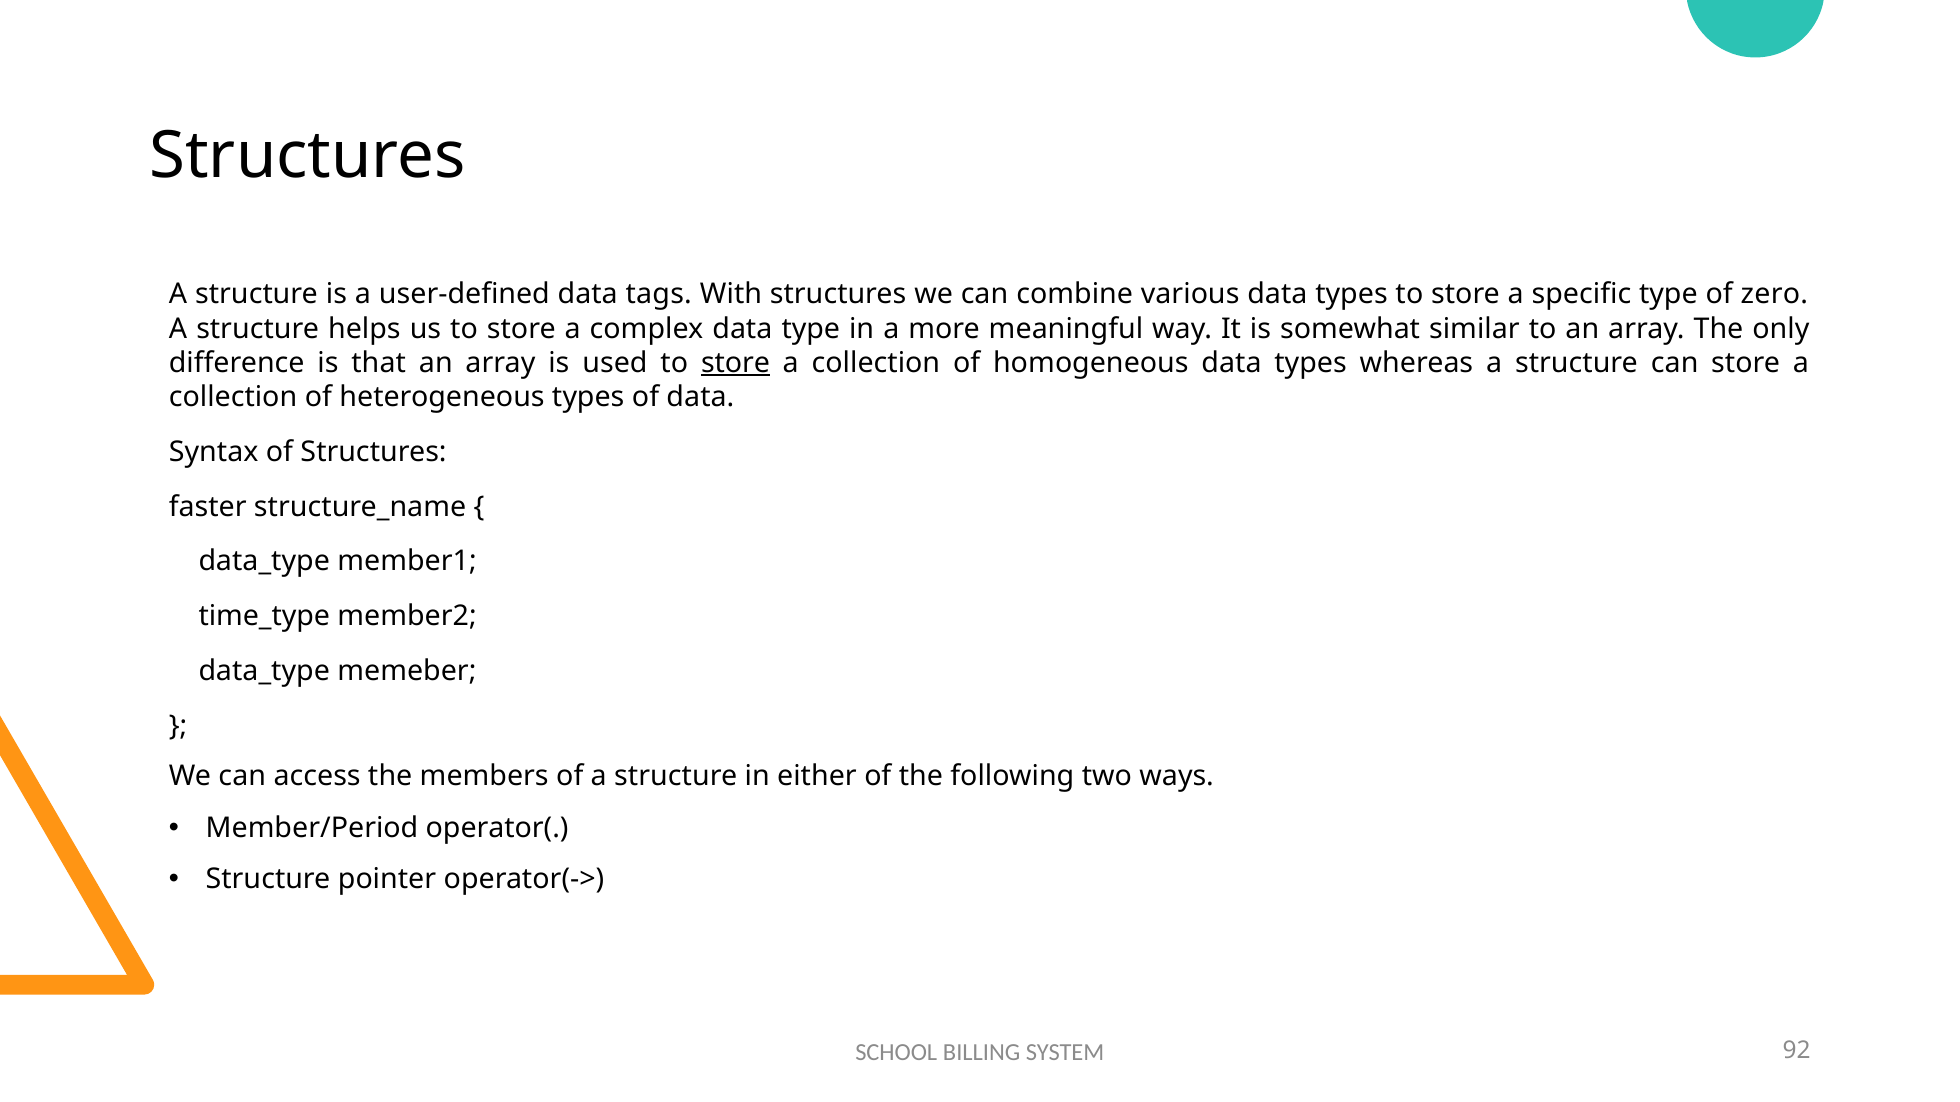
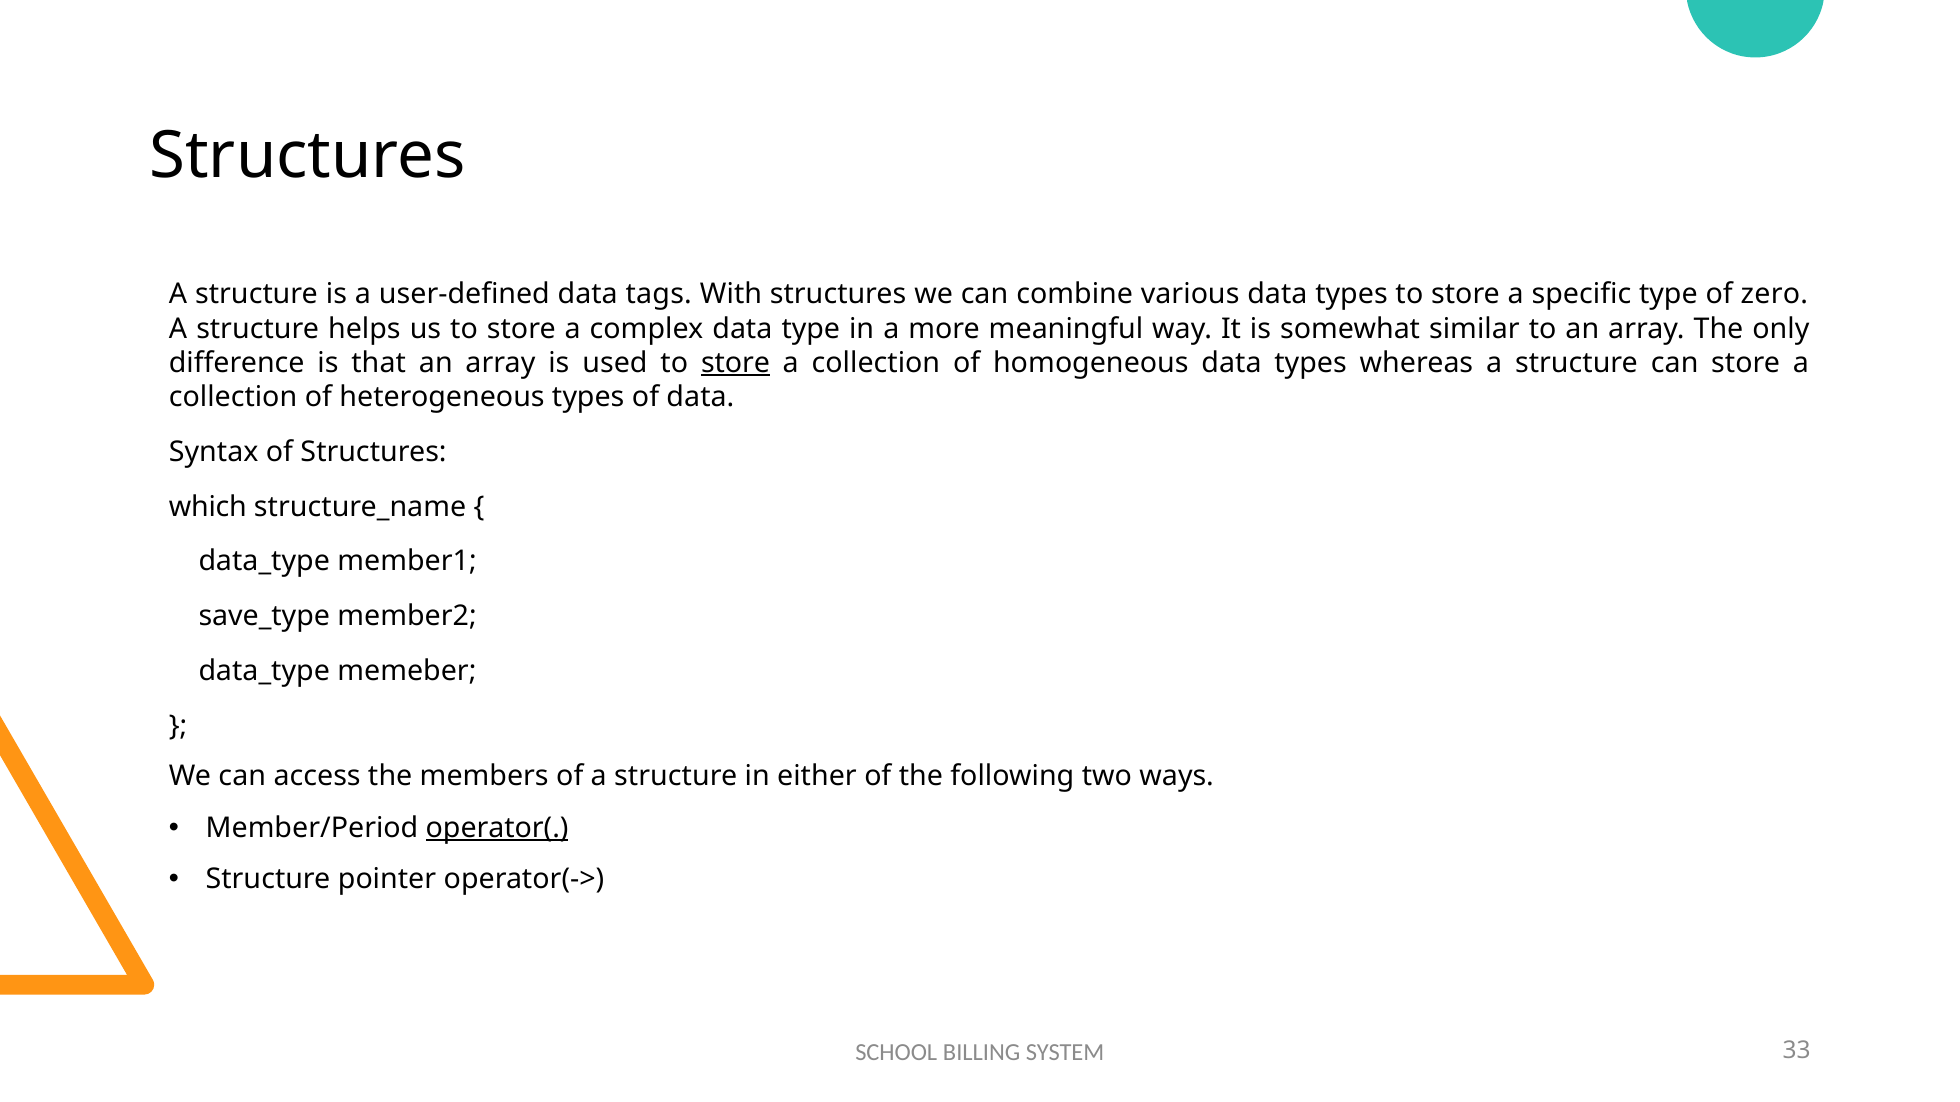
faster: faster -> which
time_type: time_type -> save_type
operator( underline: none -> present
92: 92 -> 33
